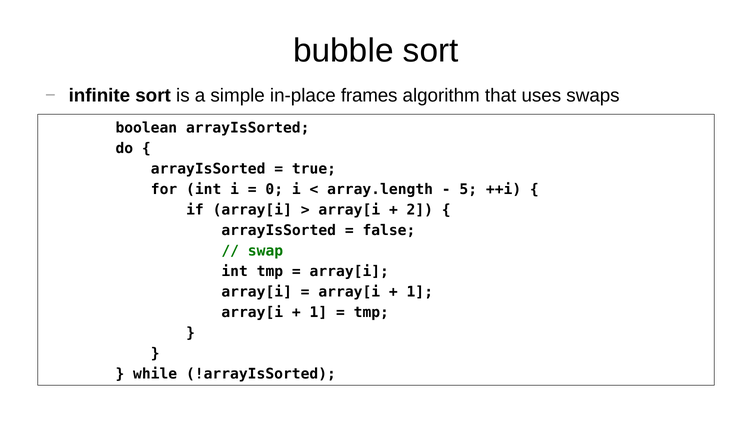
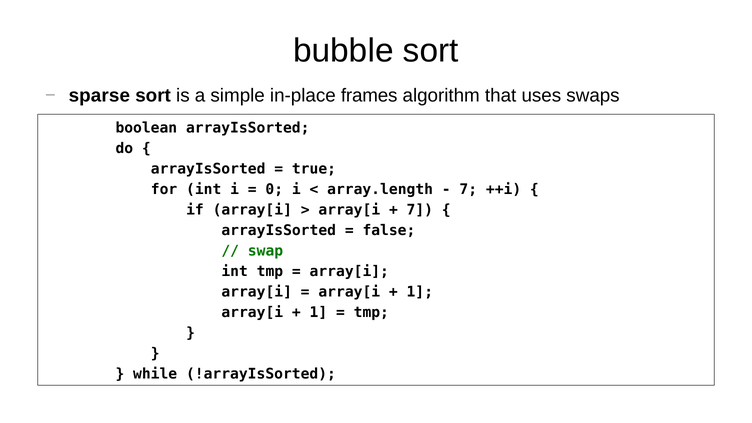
infinite: infinite -> sparse
5 at (468, 189): 5 -> 7
2 at (420, 210): 2 -> 7
